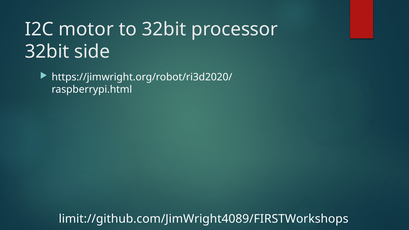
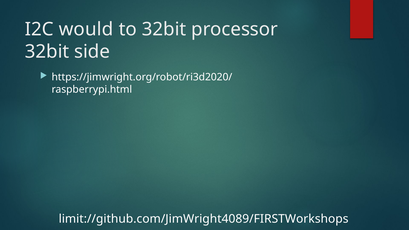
motor: motor -> would
